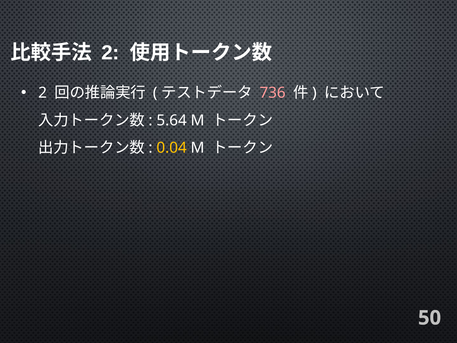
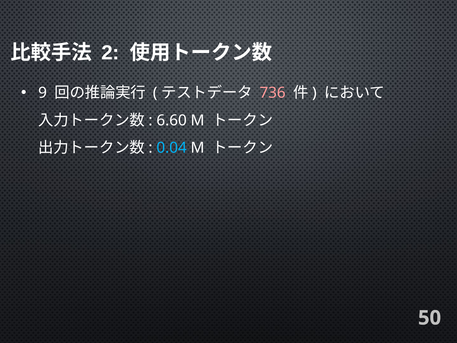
2 at (43, 93): 2 -> 9
5.64: 5.64 -> 6.60
0.04 colour: yellow -> light blue
